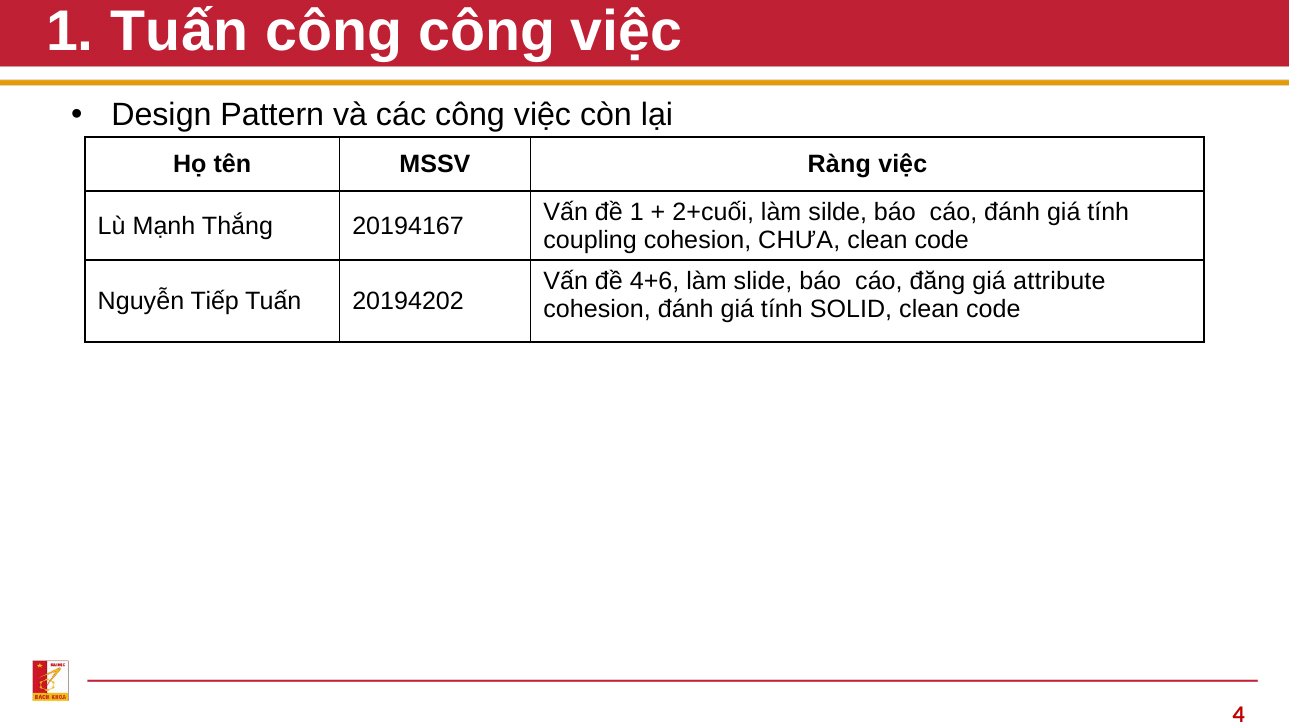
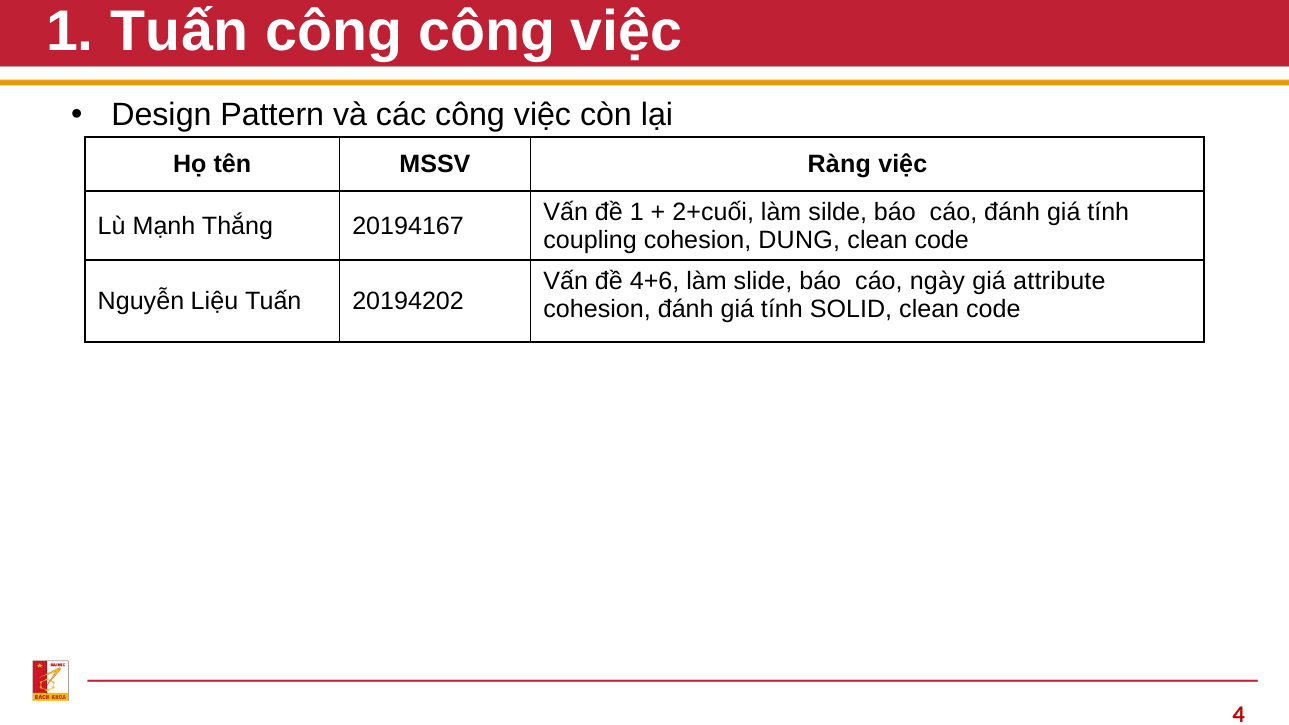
CHƯA: CHƯA -> DUNG
đăng: đăng -> ngày
Tiếp: Tiếp -> Liệu
